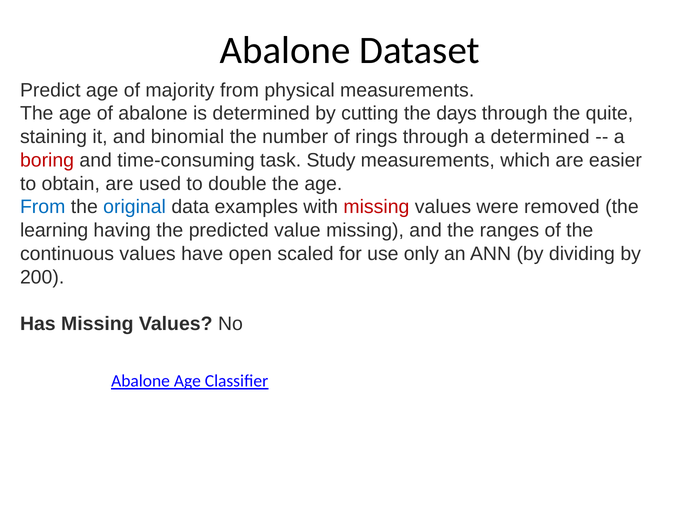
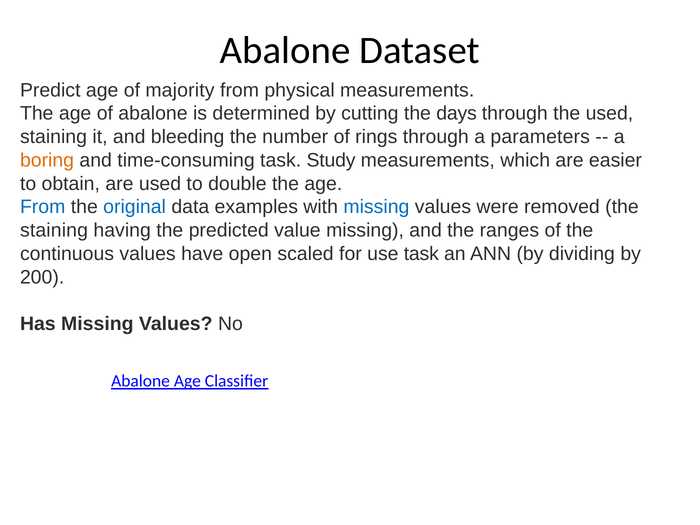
the quite: quite -> used
binomial: binomial -> bleeding
a determined: determined -> parameters
boring colour: red -> orange
missing at (376, 207) colour: red -> blue
learning at (54, 230): learning -> staining
use only: only -> task
